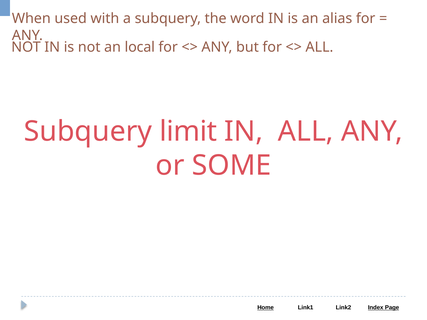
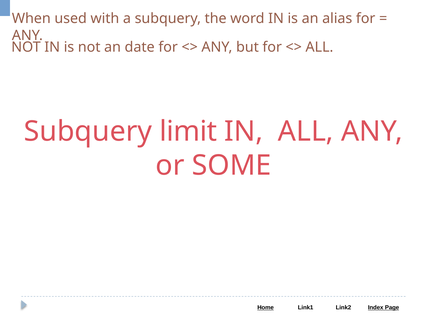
local: local -> date
